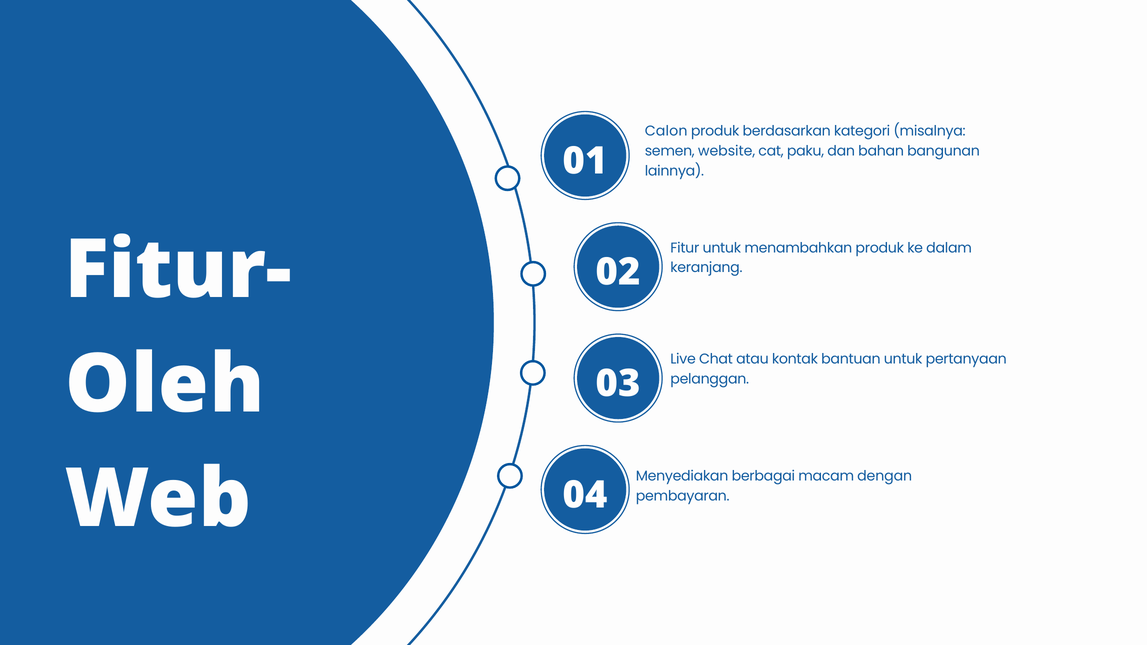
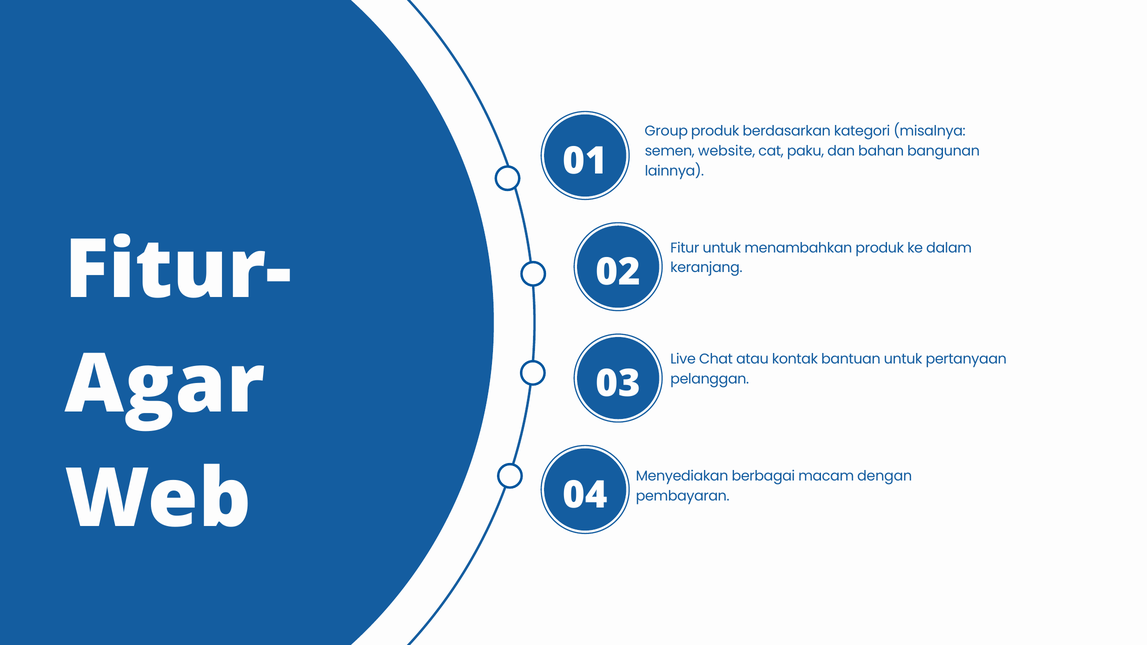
Calon: Calon -> Group
Oleh: Oleh -> Agar
